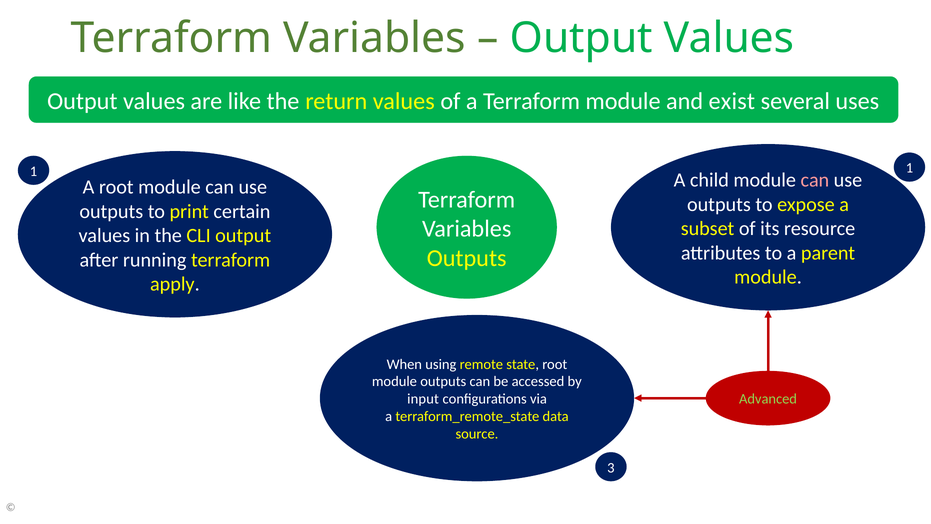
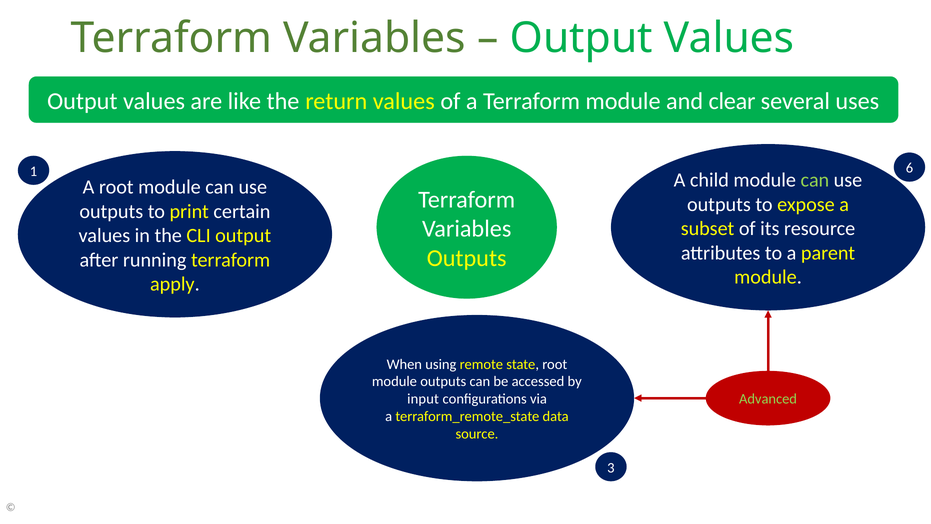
exist: exist -> clear
1 1: 1 -> 6
can at (815, 180) colour: pink -> light green
